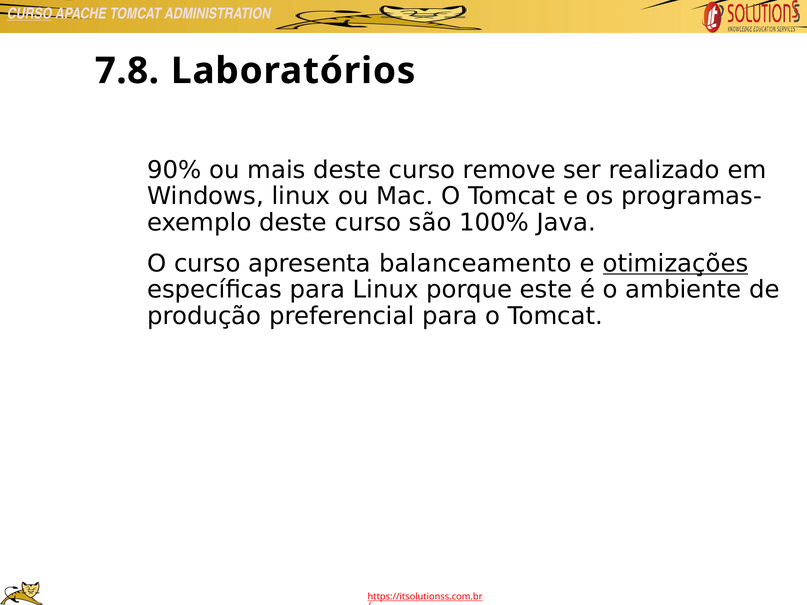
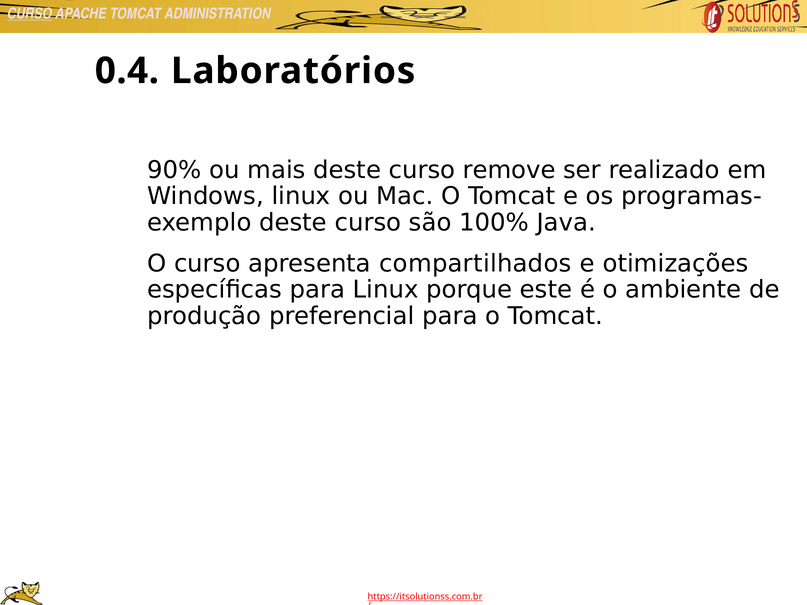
7.8: 7.8 -> 0.4
balanceamento: balanceamento -> compartilhados
otimizações underline: present -> none
